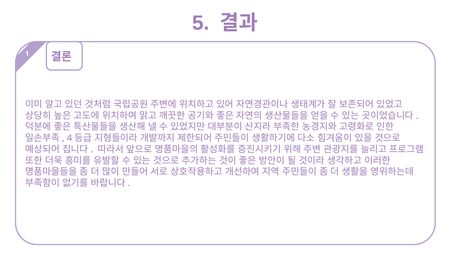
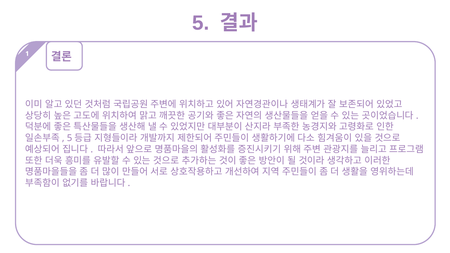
4 at (70, 138): 4 -> 5
